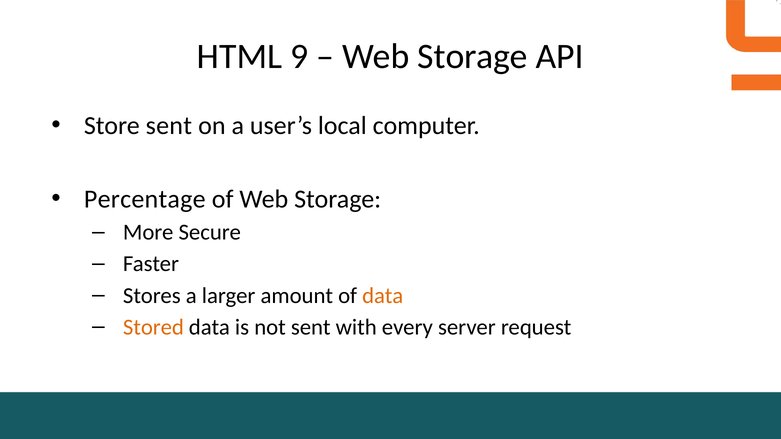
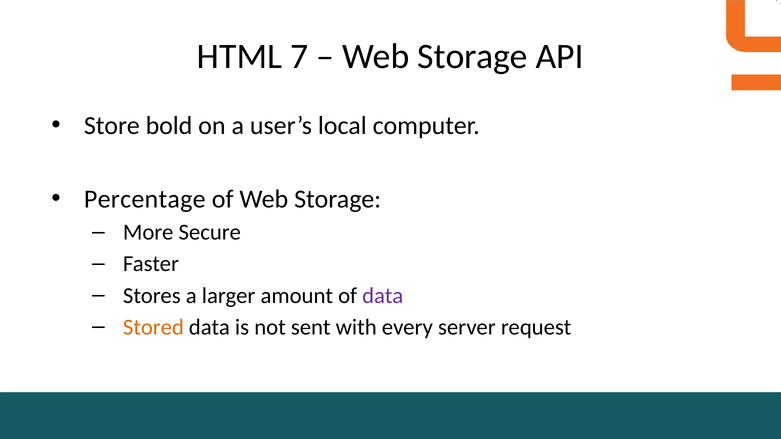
9: 9 -> 7
Store sent: sent -> bold
data at (383, 296) colour: orange -> purple
